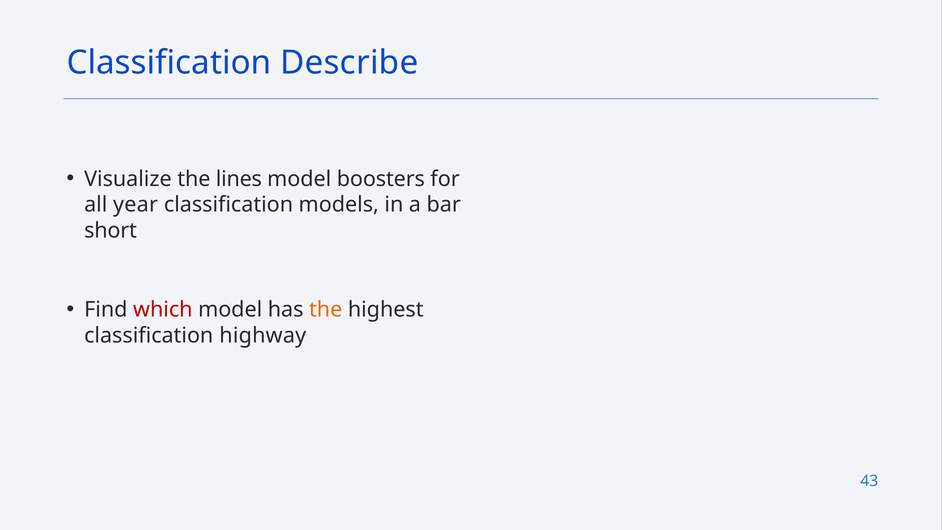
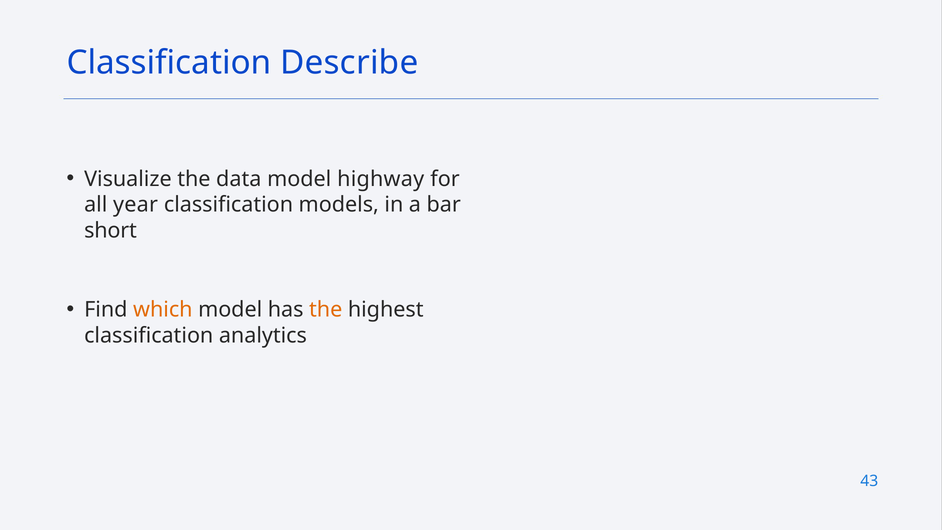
lines: lines -> data
boosters: boosters -> highway
which colour: red -> orange
highway: highway -> analytics
